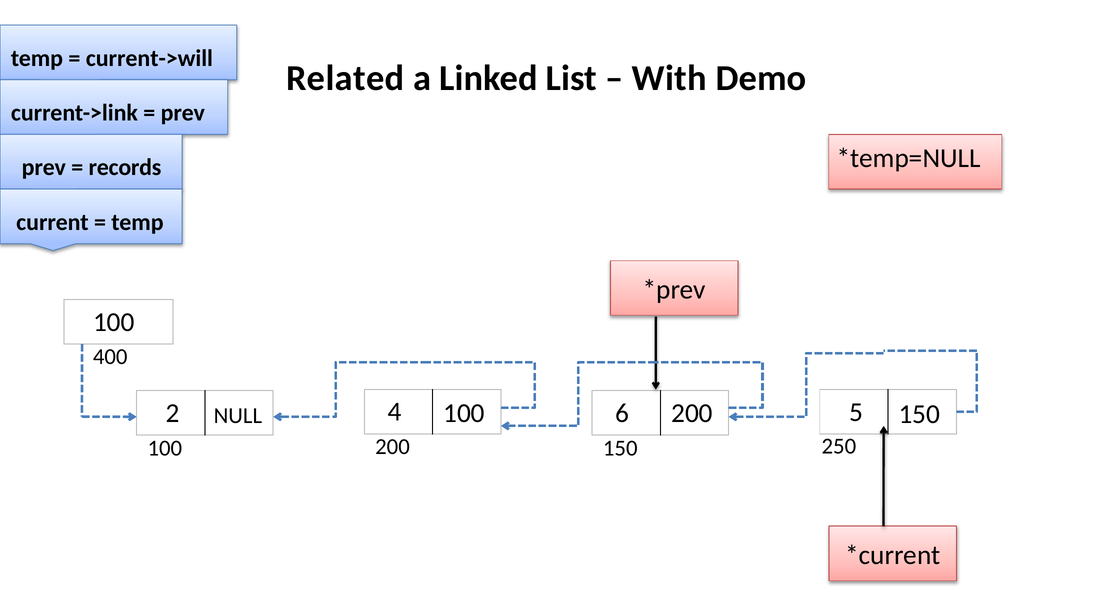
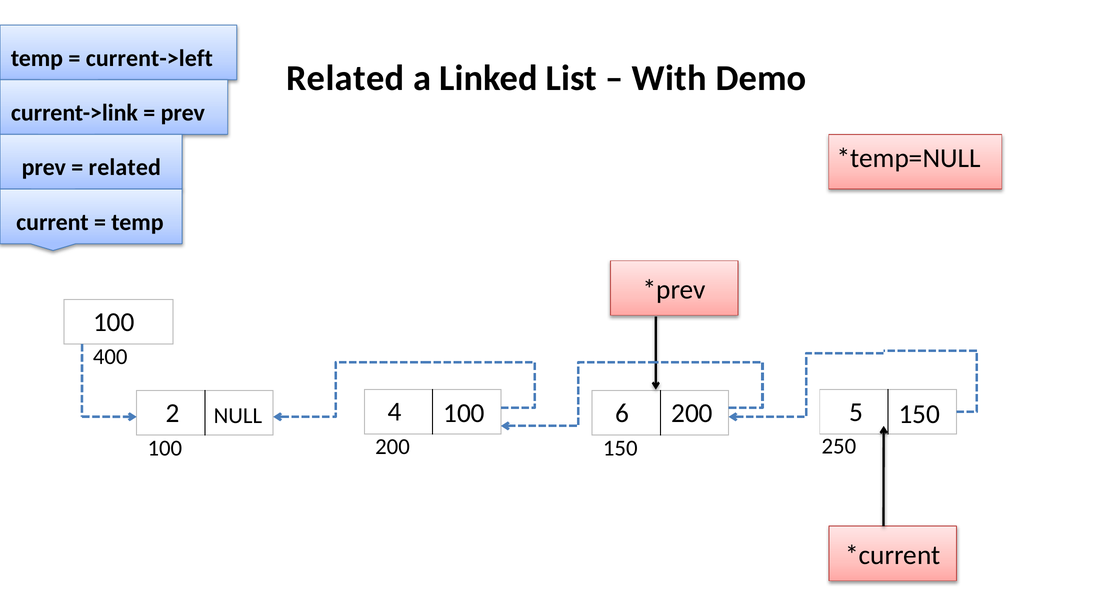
current->will: current->will -> current->left
records at (125, 167): records -> related
